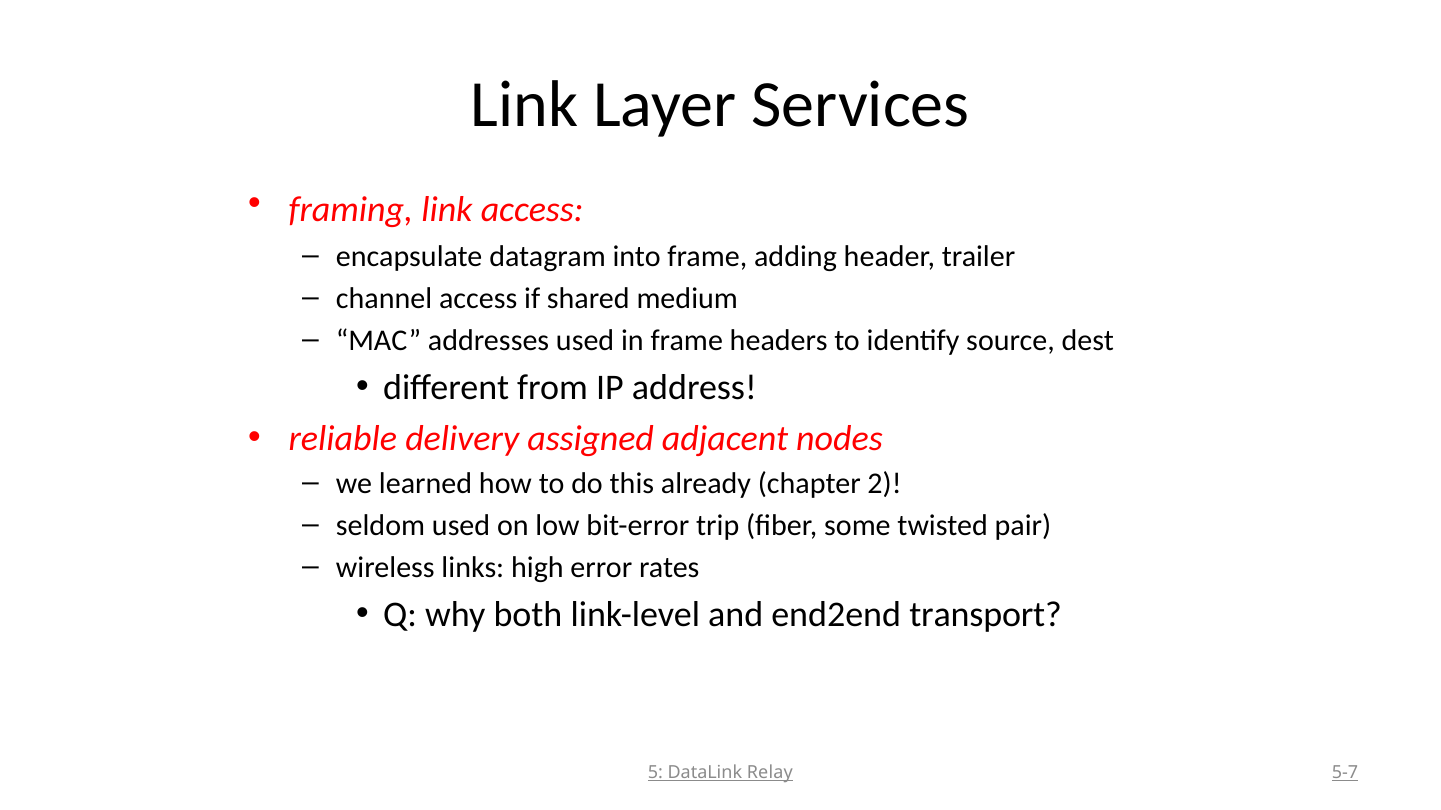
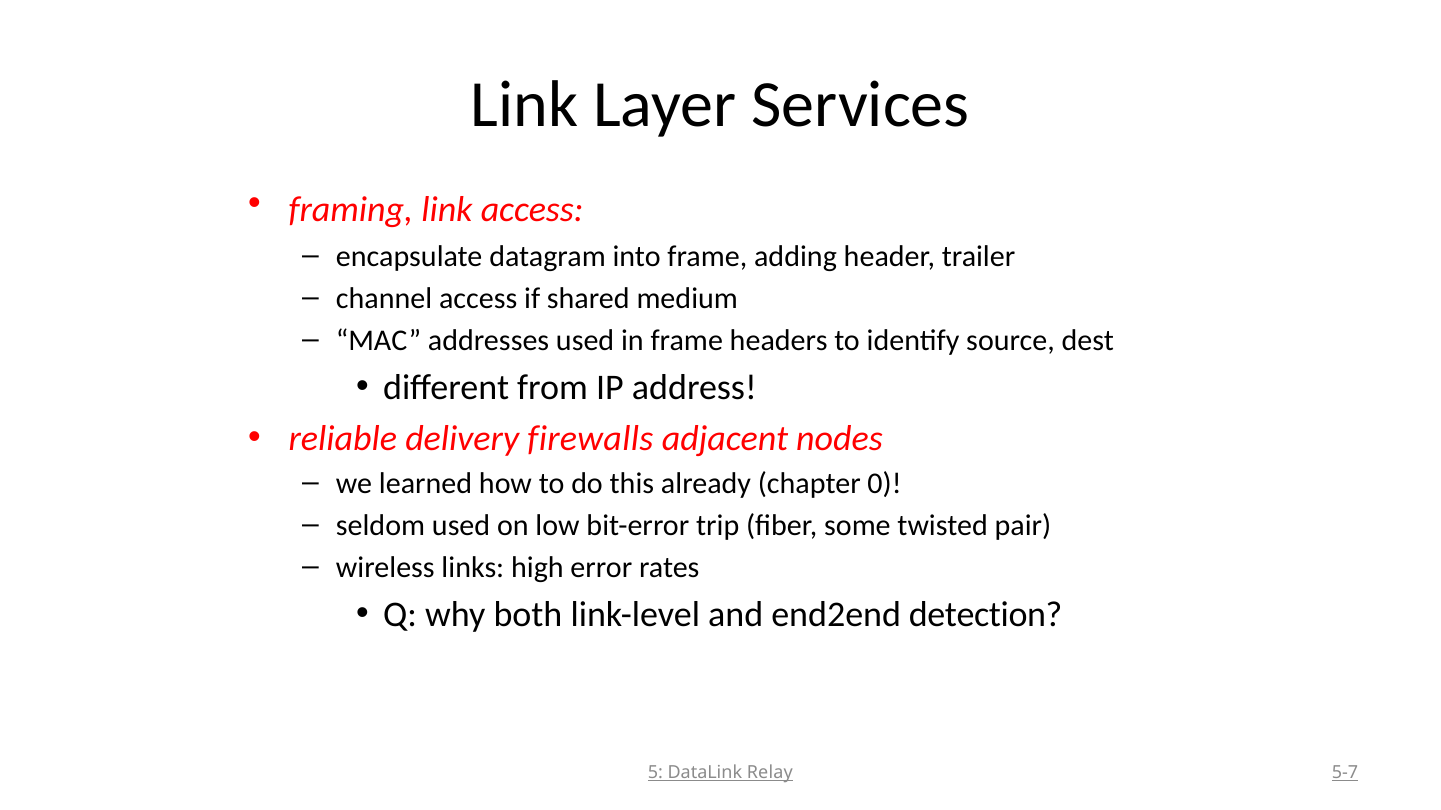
assigned: assigned -> firewalls
2: 2 -> 0
transport: transport -> detection
